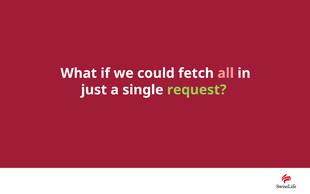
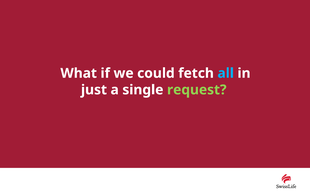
all colour: pink -> light blue
